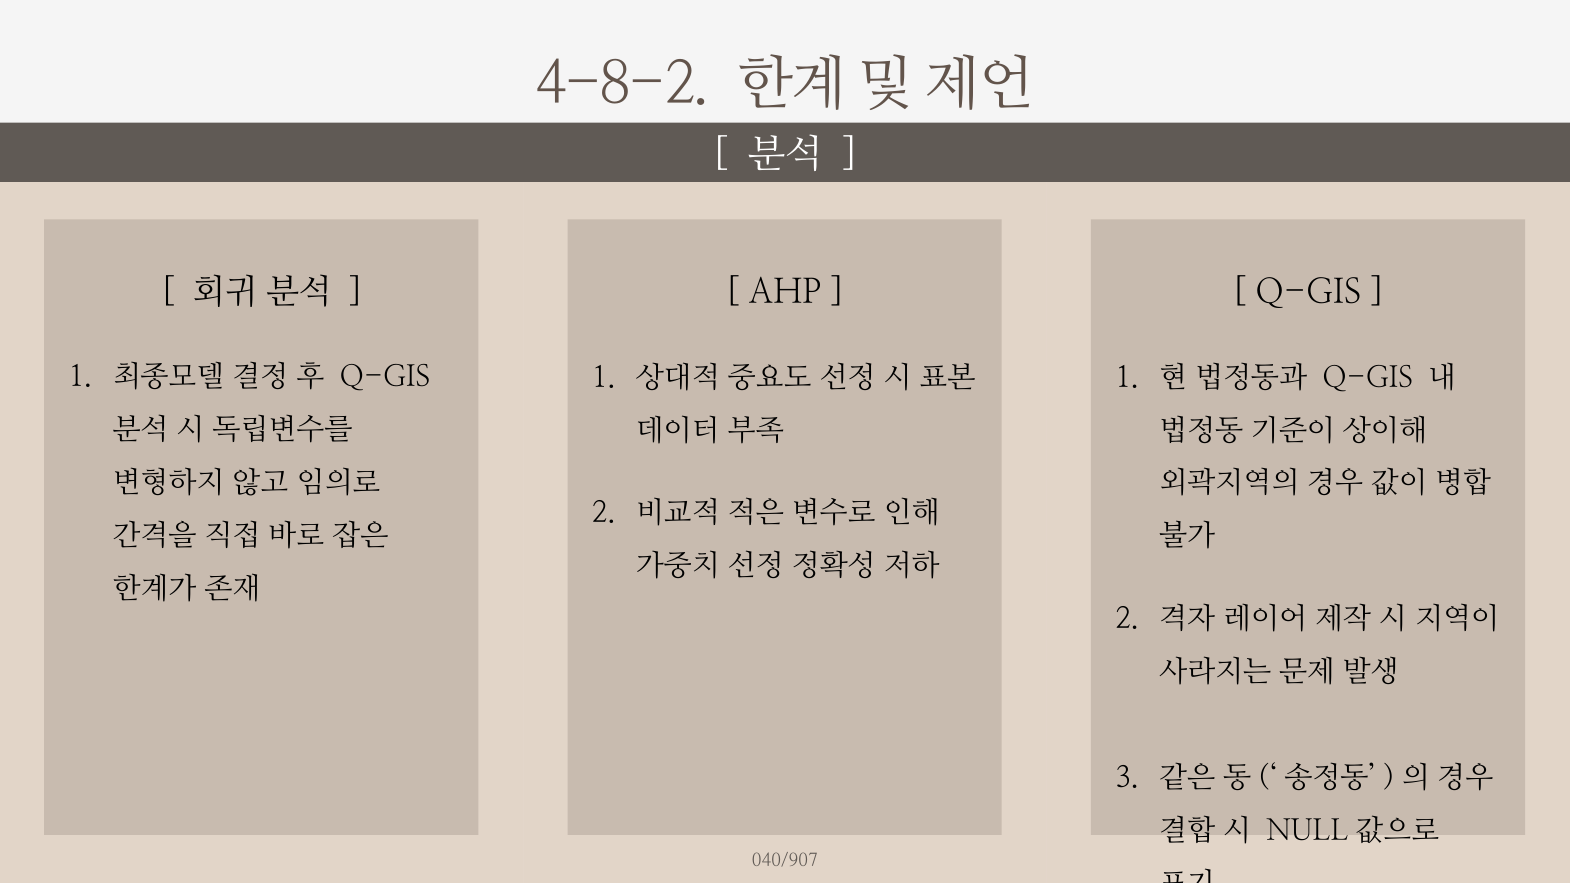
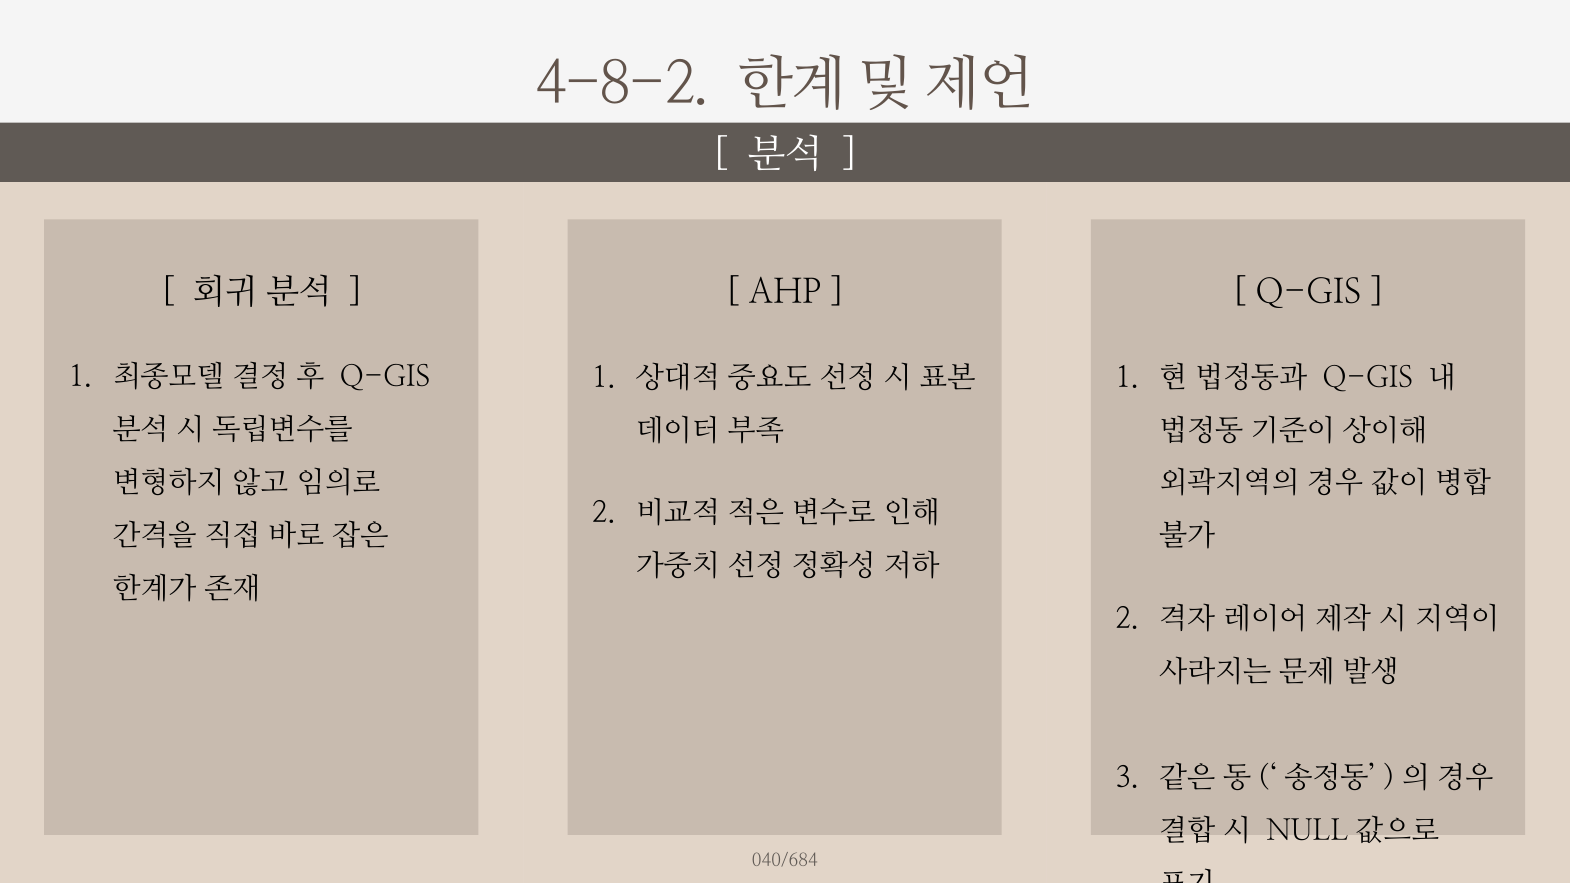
040/907: 040/907 -> 040/684
